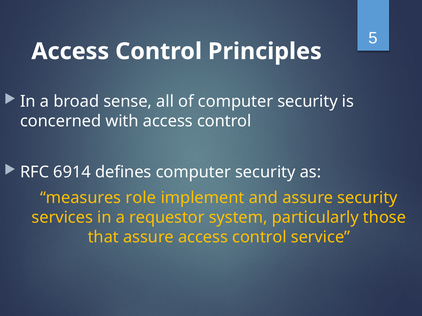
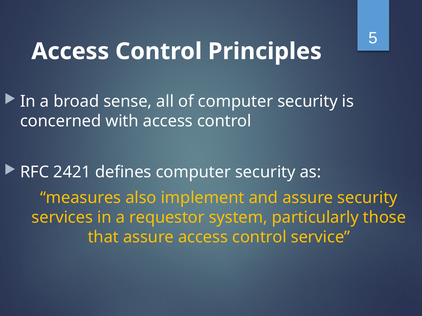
6914: 6914 -> 2421
role: role -> also
